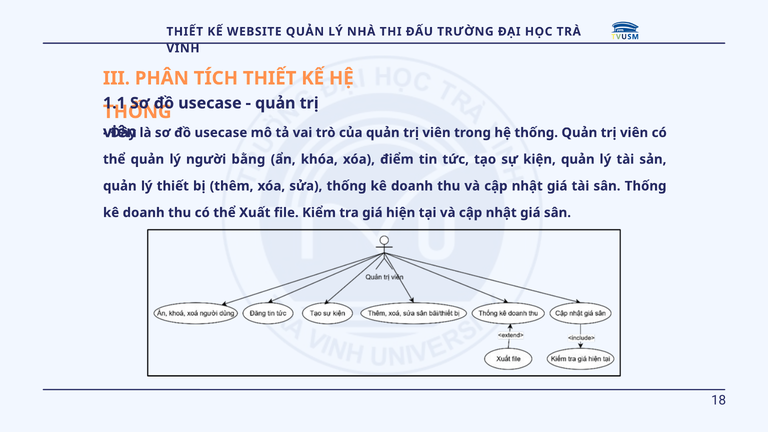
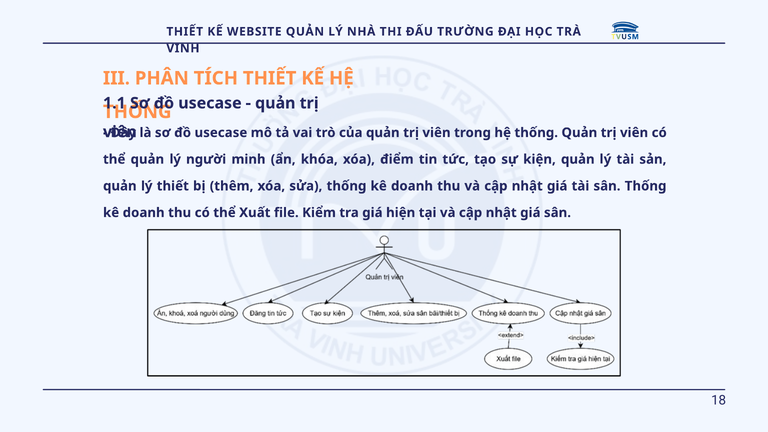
bằng: bằng -> minh
